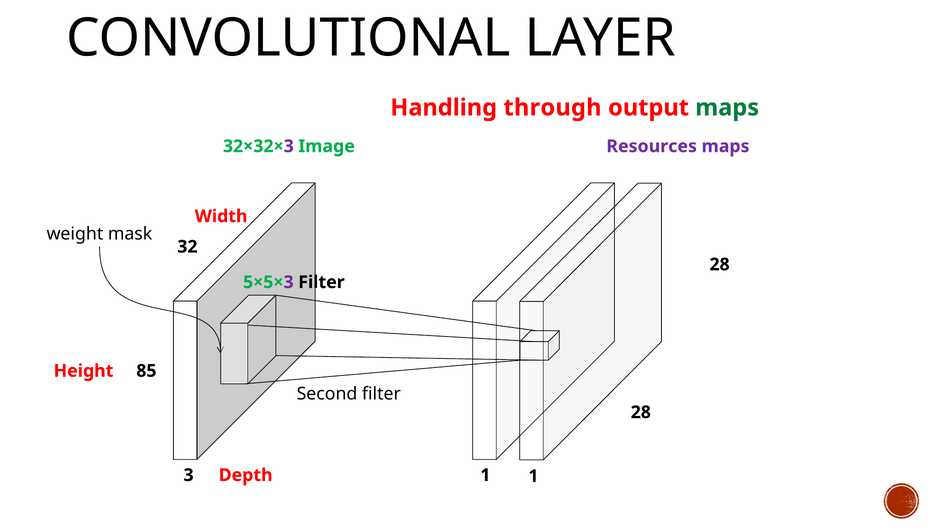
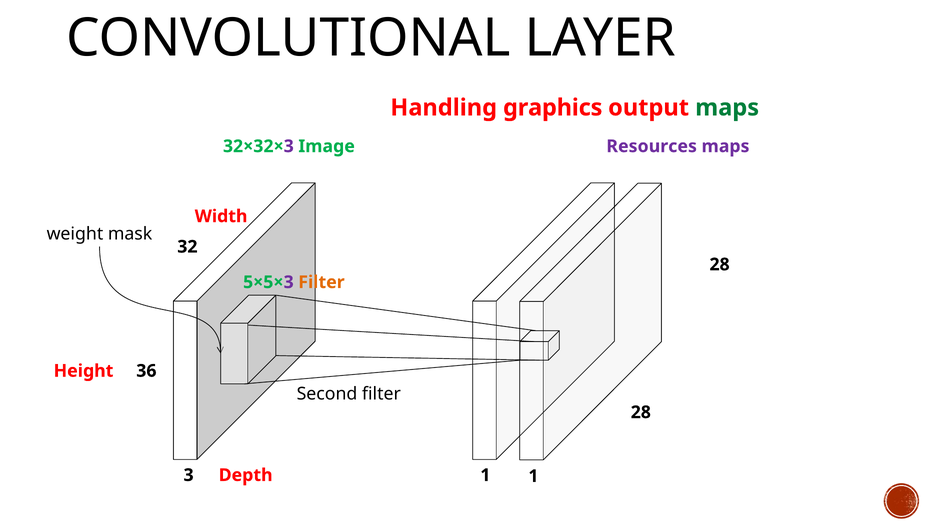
through: through -> graphics
Filter at (321, 282) colour: black -> orange
85: 85 -> 36
